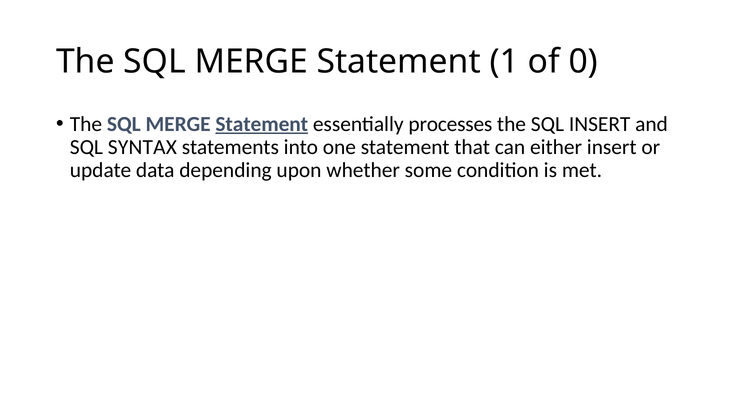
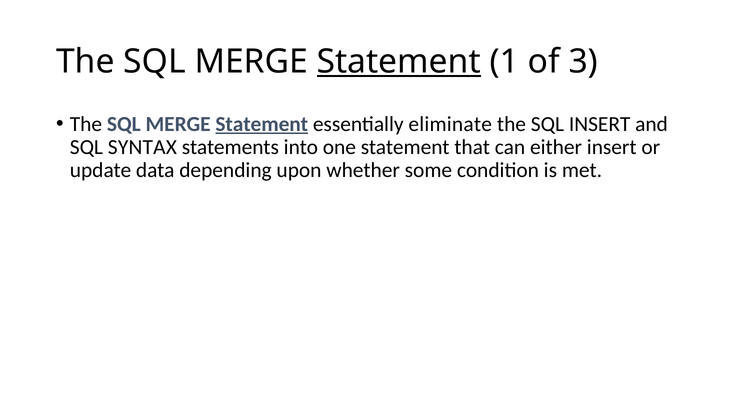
Statement at (399, 62) underline: none -> present
0: 0 -> 3
processes: processes -> eliminate
